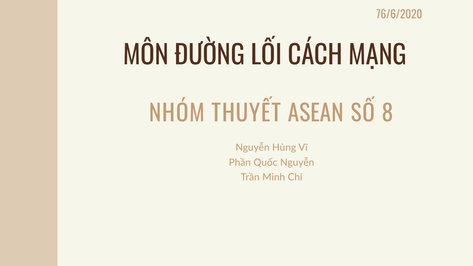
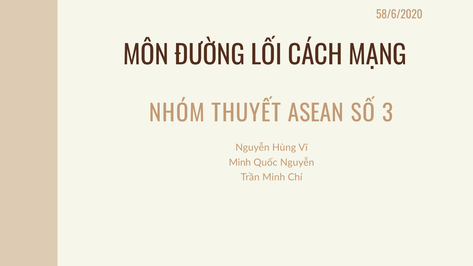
76/6/2020: 76/6/2020 -> 58/6/2020
8: 8 -> 3
Phần at (240, 162): Phần -> Minh
